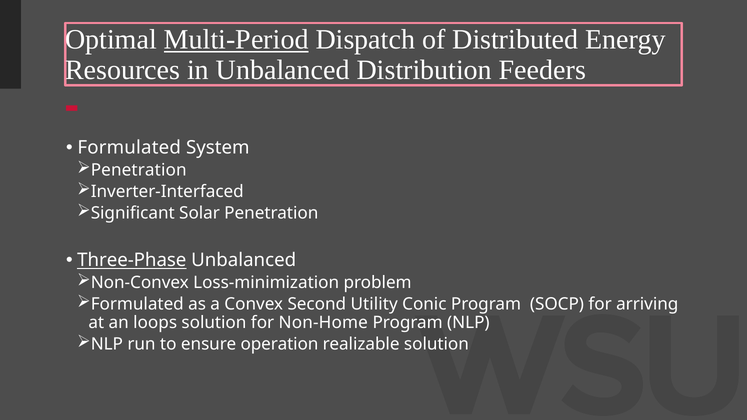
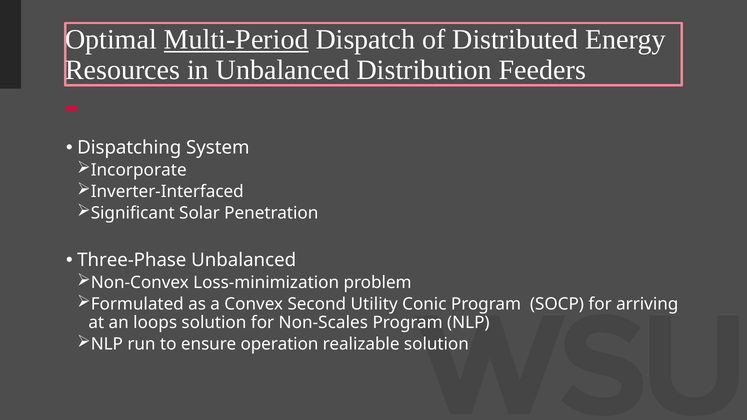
Formulated at (129, 148): Formulated -> Dispatching
Penetration at (139, 170): Penetration -> Incorporate
Three-Phase underline: present -> none
Non-Home: Non-Home -> Non-Scales
